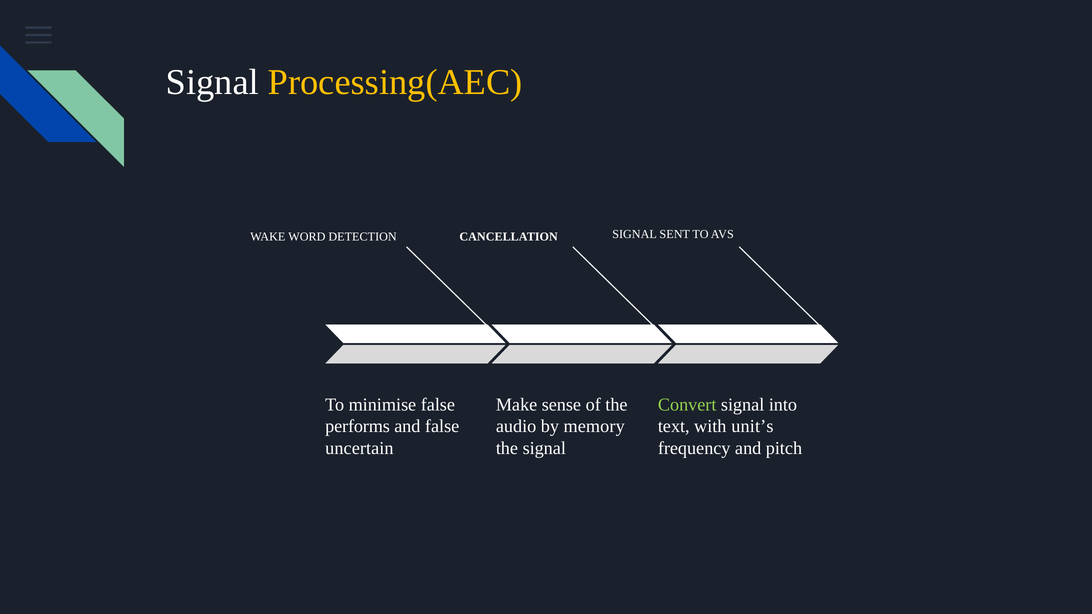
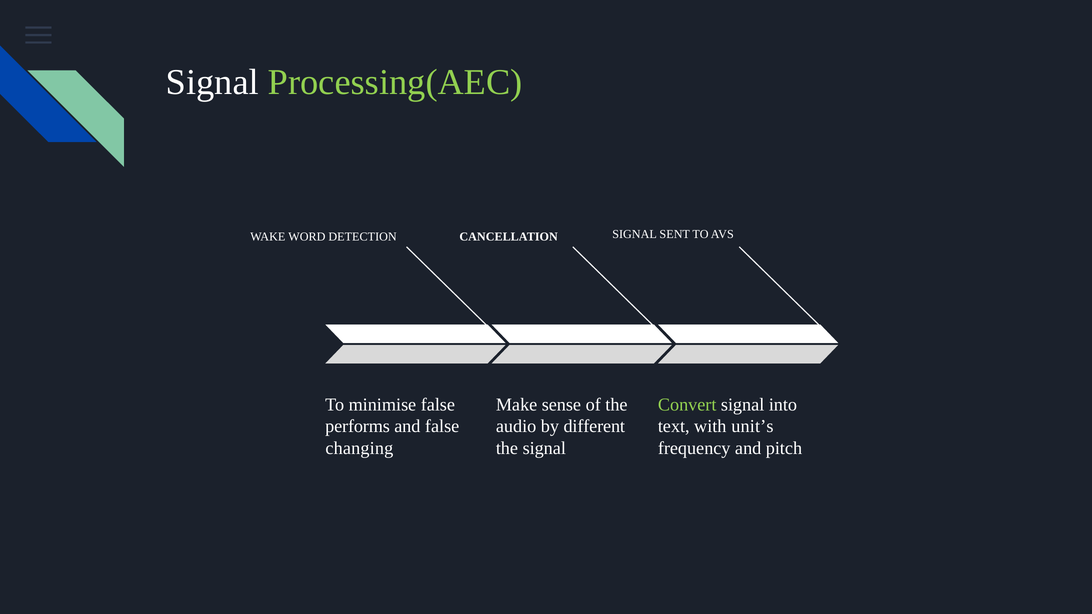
Processing(AEC colour: yellow -> light green
memory: memory -> different
uncertain: uncertain -> changing
